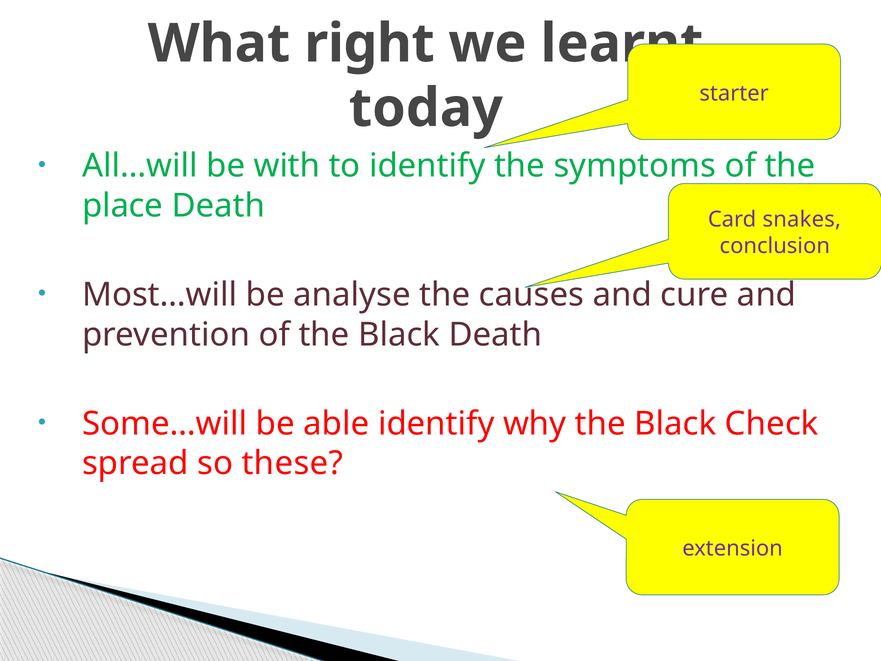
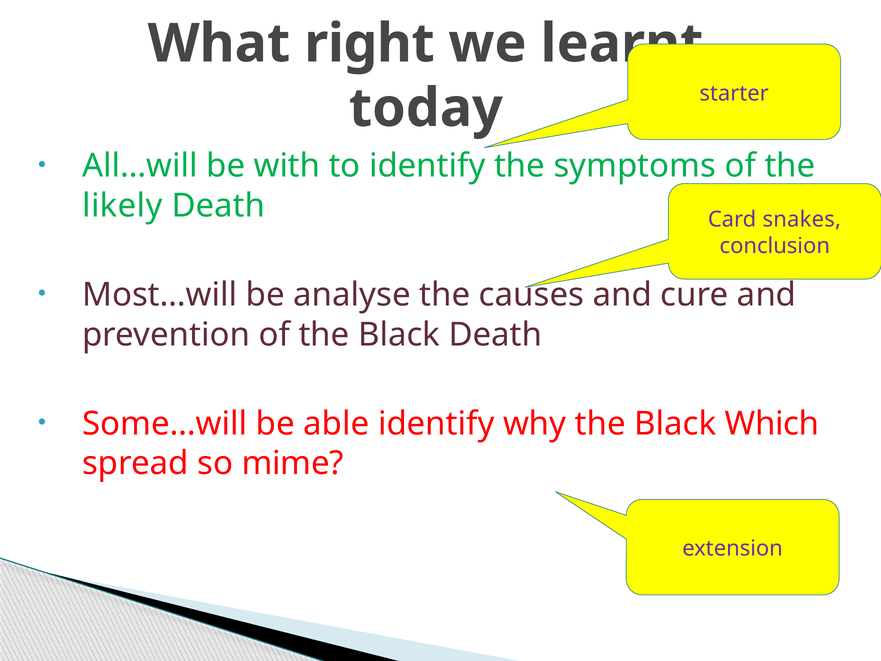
place: place -> likely
Check: Check -> Which
these: these -> mime
